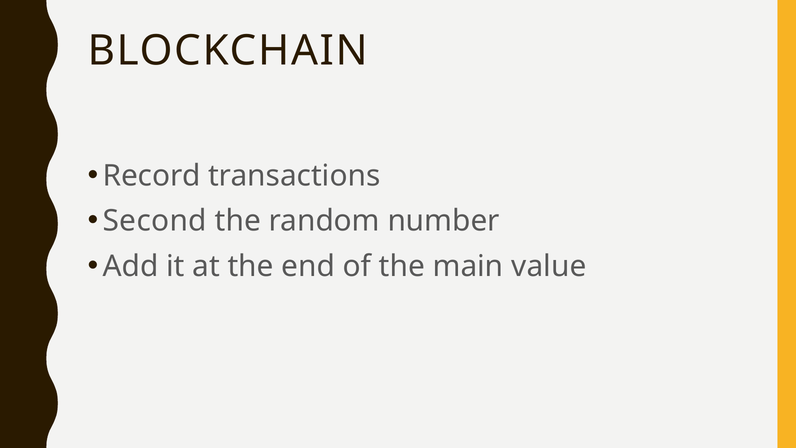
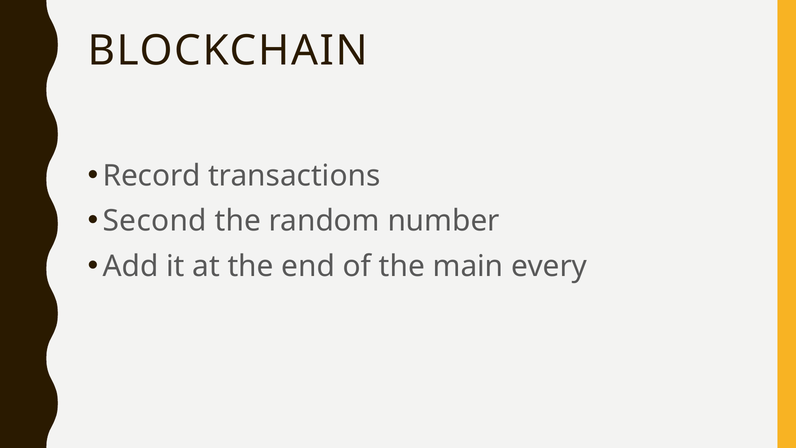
value: value -> every
